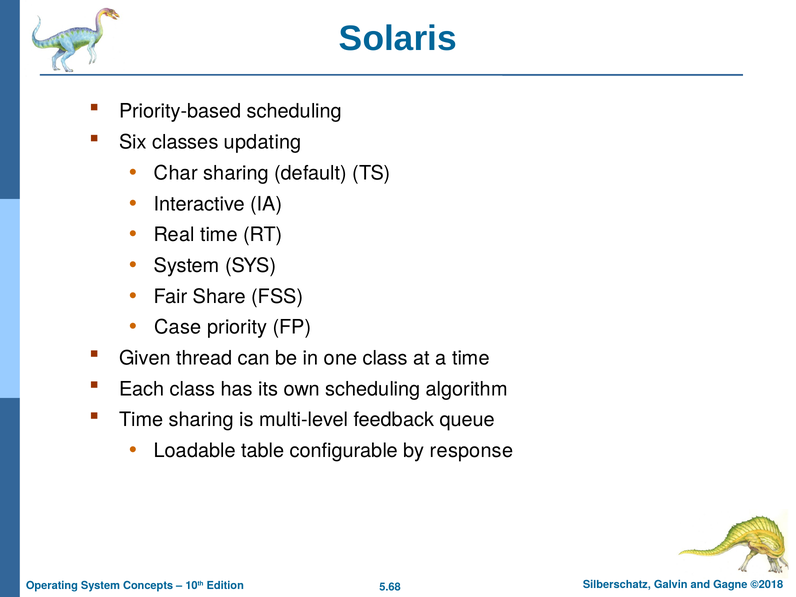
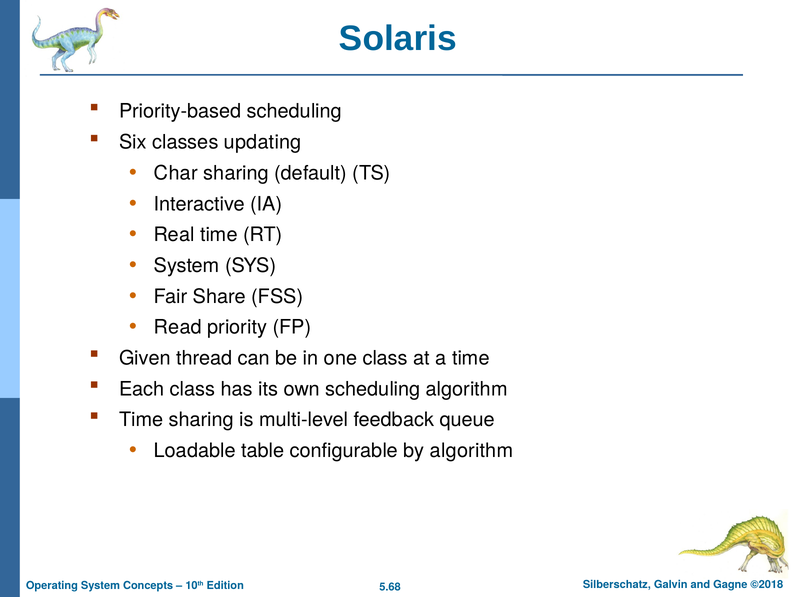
Case: Case -> Read
by response: response -> algorithm
